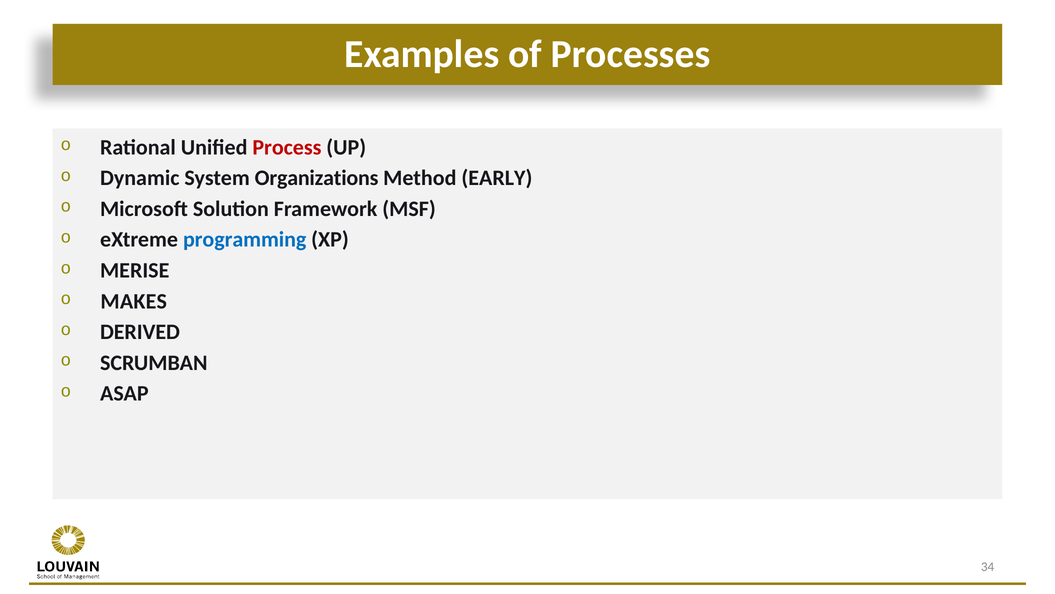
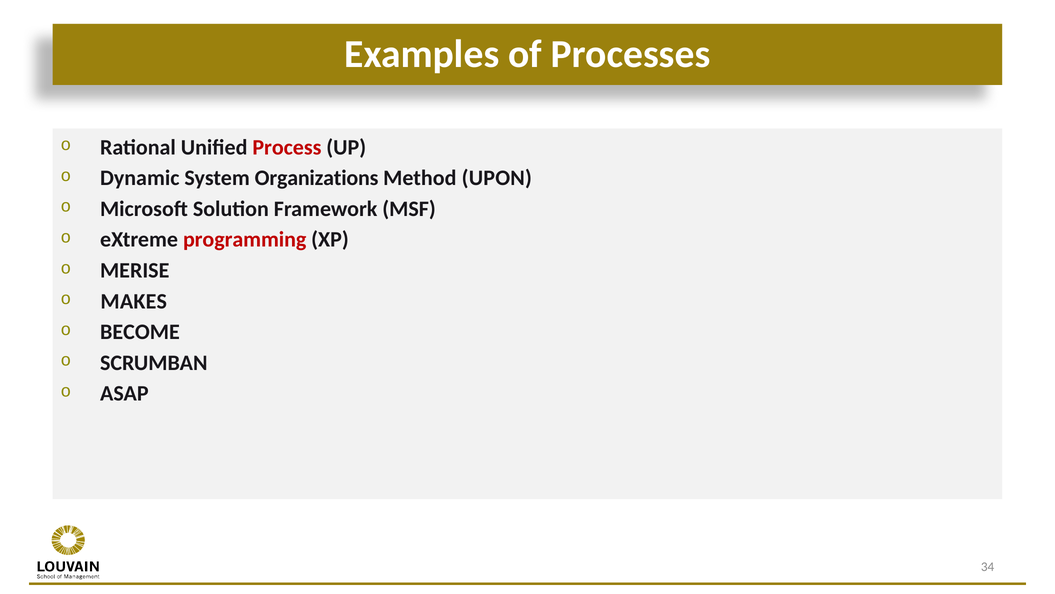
EARLY: EARLY -> UPON
programming colour: blue -> red
DERIVED: DERIVED -> BECOME
